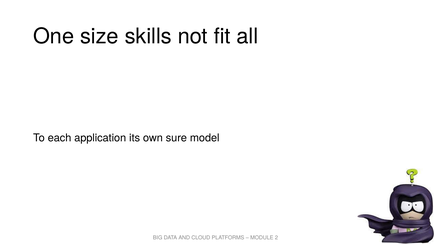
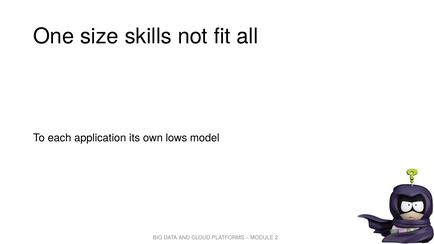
sure: sure -> lows
